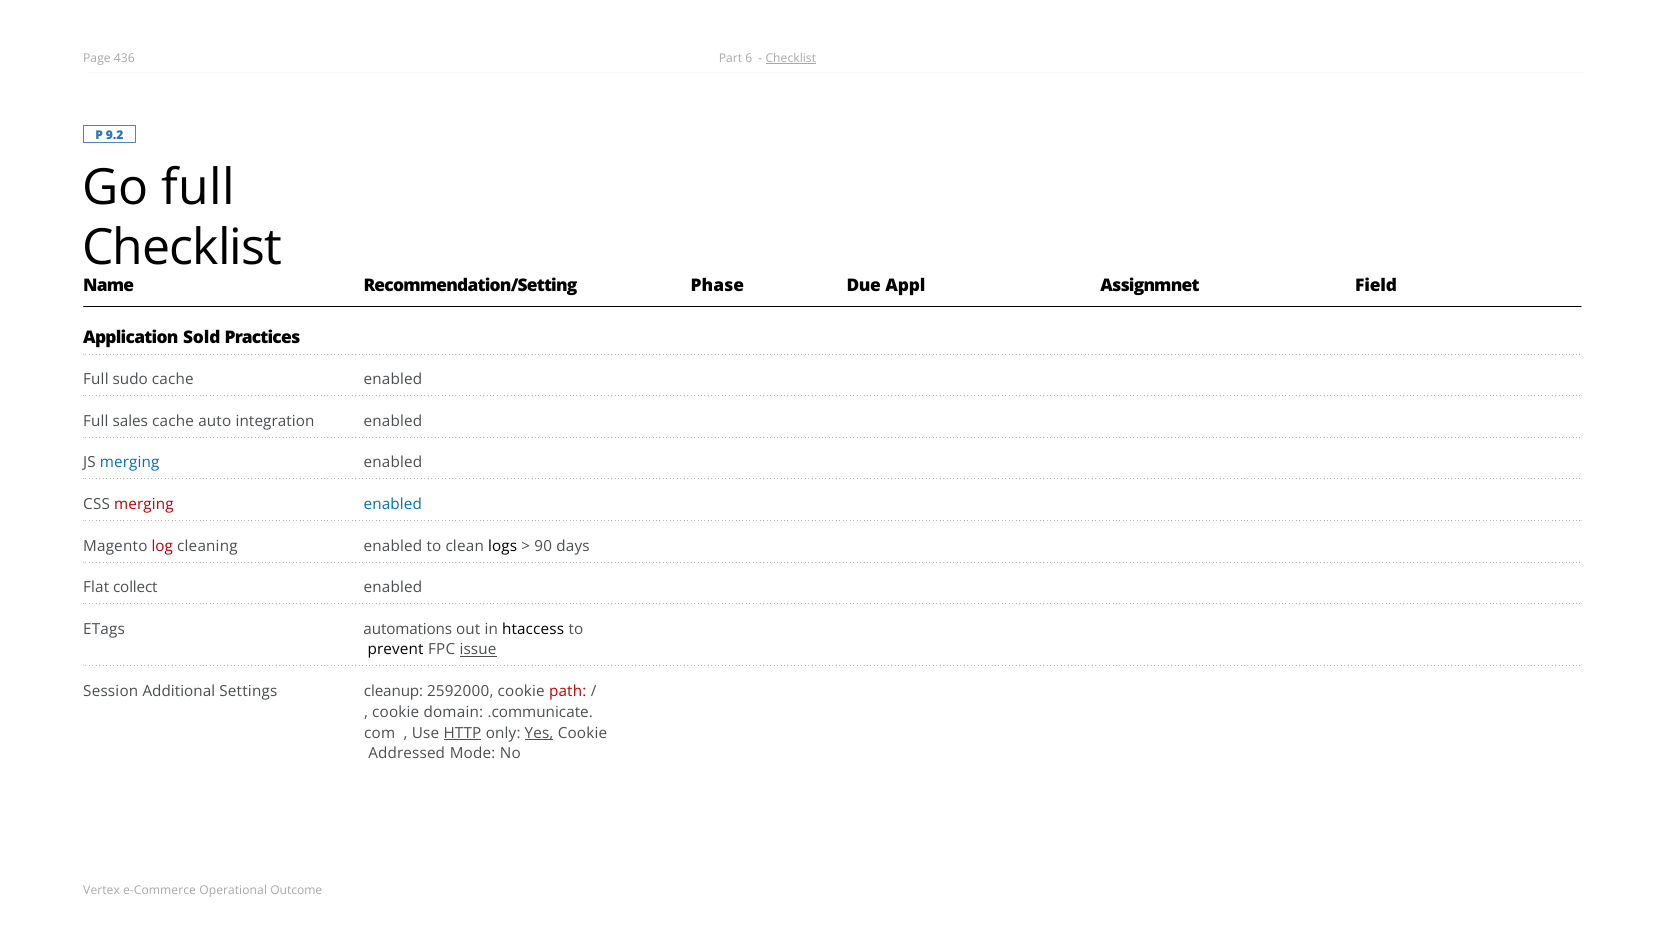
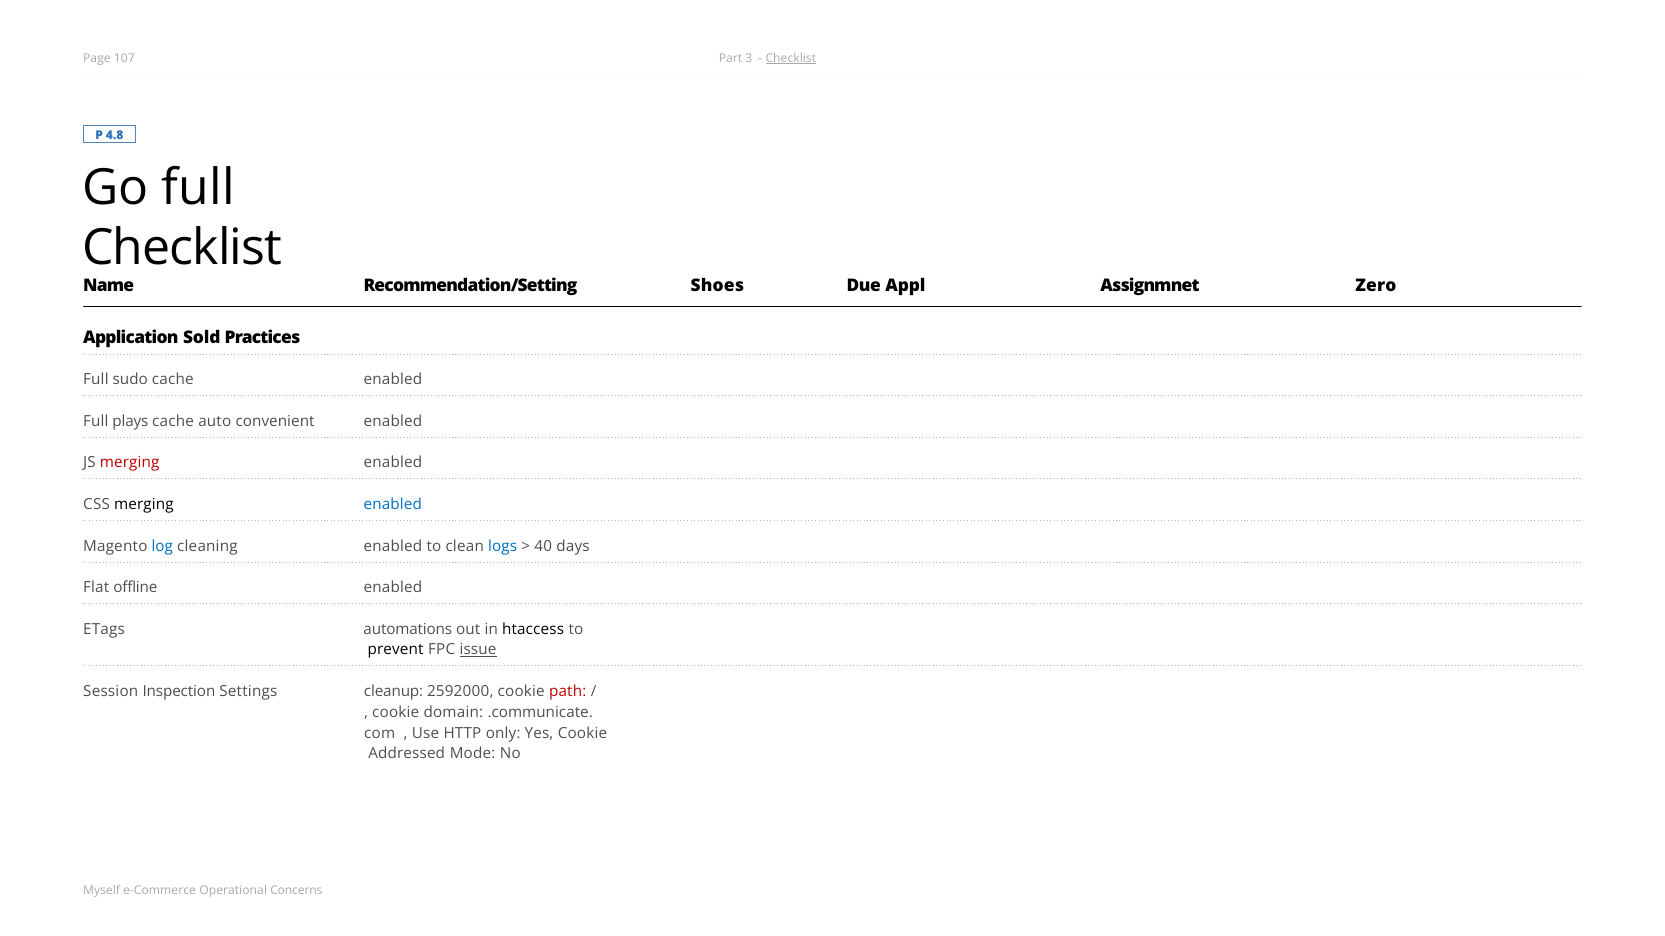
436: 436 -> 107
6: 6 -> 3
9.2: 9.2 -> 4.8
Phase: Phase -> Shoes
Field: Field -> Zero
sales: sales -> plays
integration: integration -> convenient
merging at (130, 463) colour: blue -> red
merging at (144, 505) colour: red -> black
log colour: red -> blue
logs colour: black -> blue
90: 90 -> 40
collect: collect -> offline
Additional: Additional -> Inspection
HTTP underline: present -> none
Yes underline: present -> none
Vertex: Vertex -> Myself
Outcome: Outcome -> Concerns
